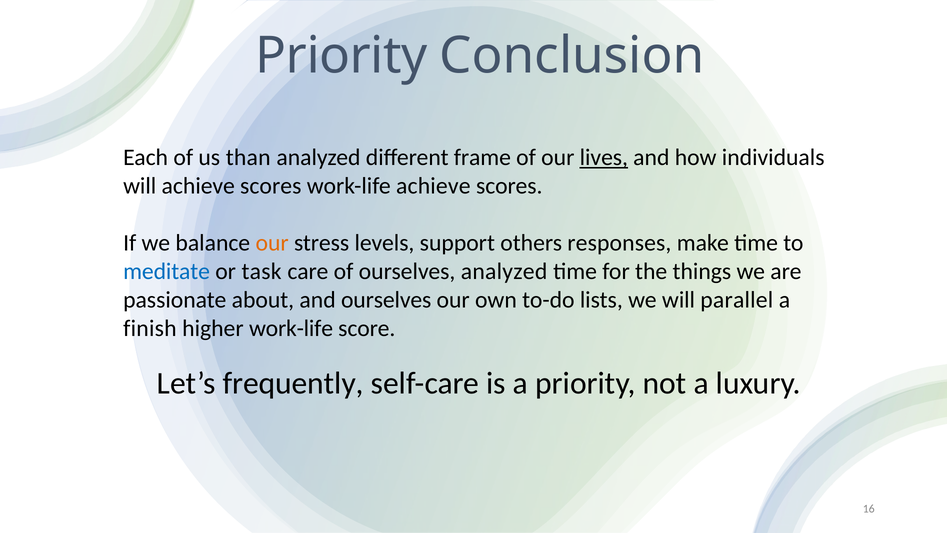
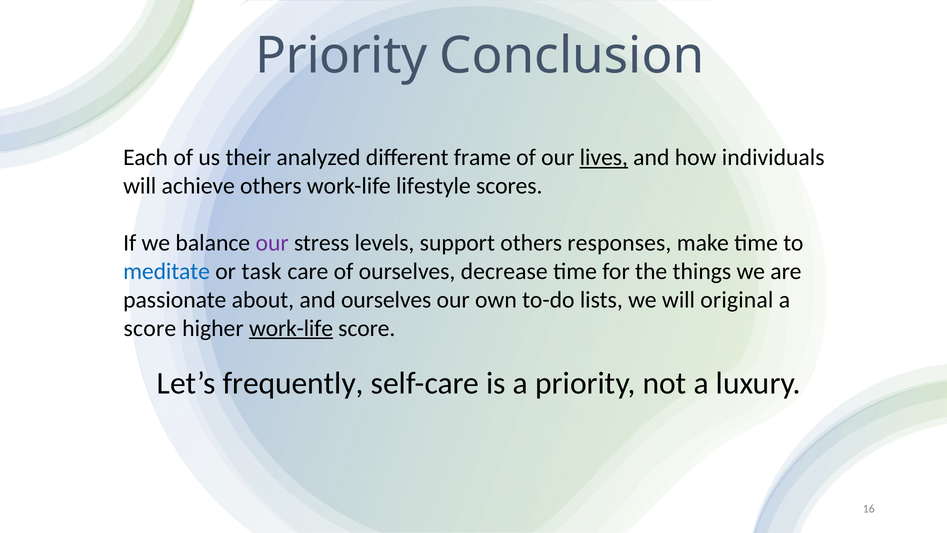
than: than -> their
will achieve scores: scores -> others
work-life achieve: achieve -> lifestyle
our at (272, 243) colour: orange -> purple
ourselves analyzed: analyzed -> decrease
parallel: parallel -> original
finish at (150, 328): finish -> score
work-life at (291, 328) underline: none -> present
